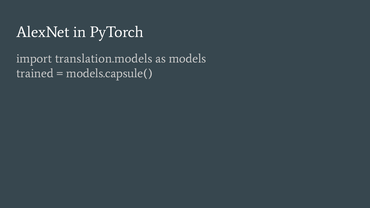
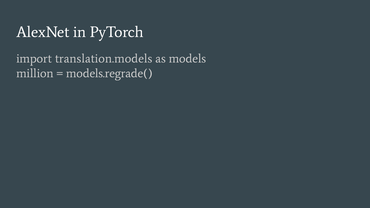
trained: trained -> million
models.capsule(: models.capsule( -> models.regrade(
